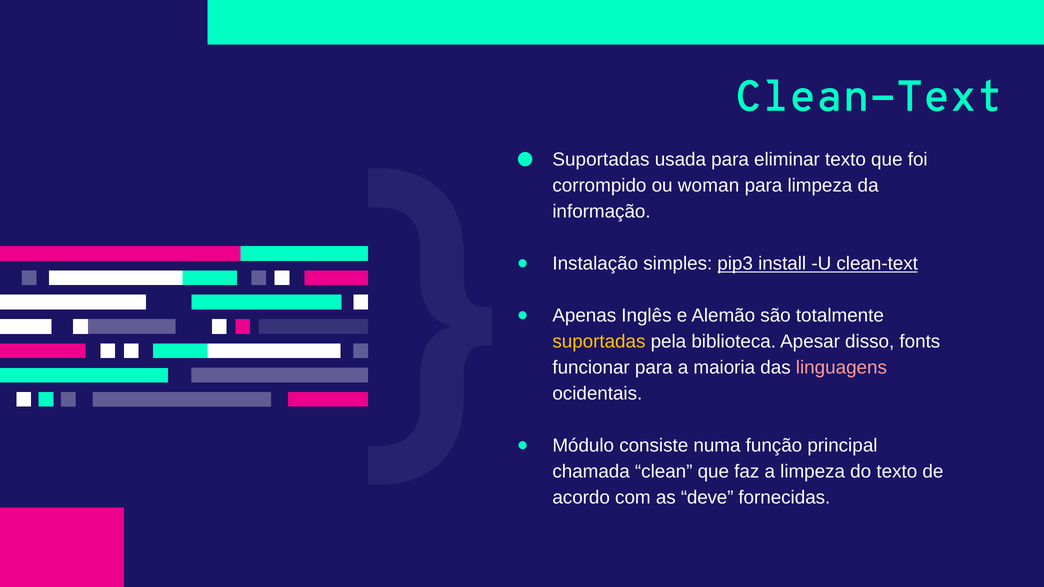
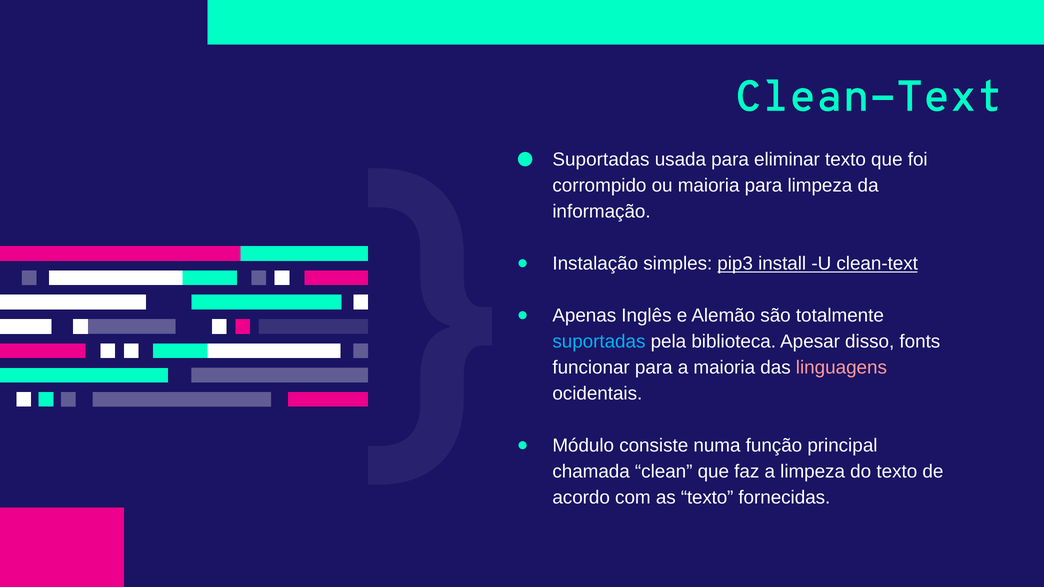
ou woman: woman -> maioria
suportadas at (599, 342) colour: yellow -> light blue
as deve: deve -> texto
